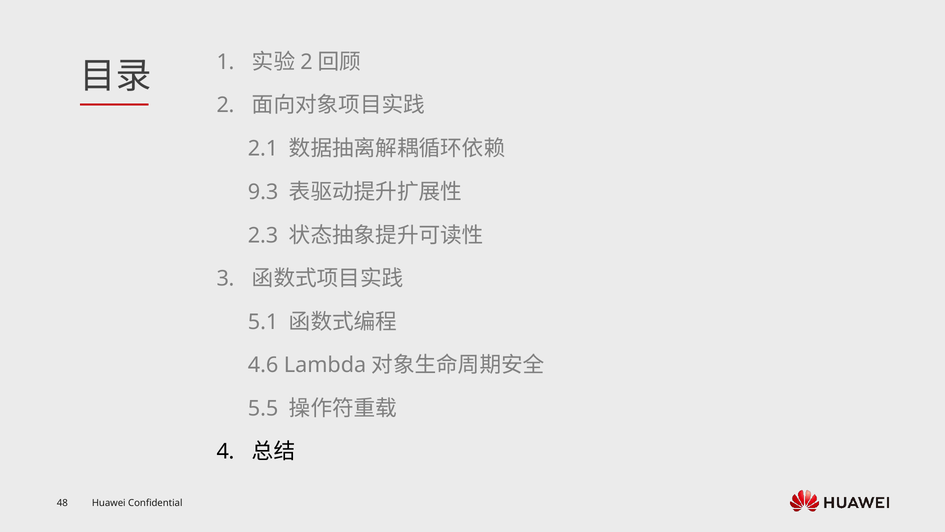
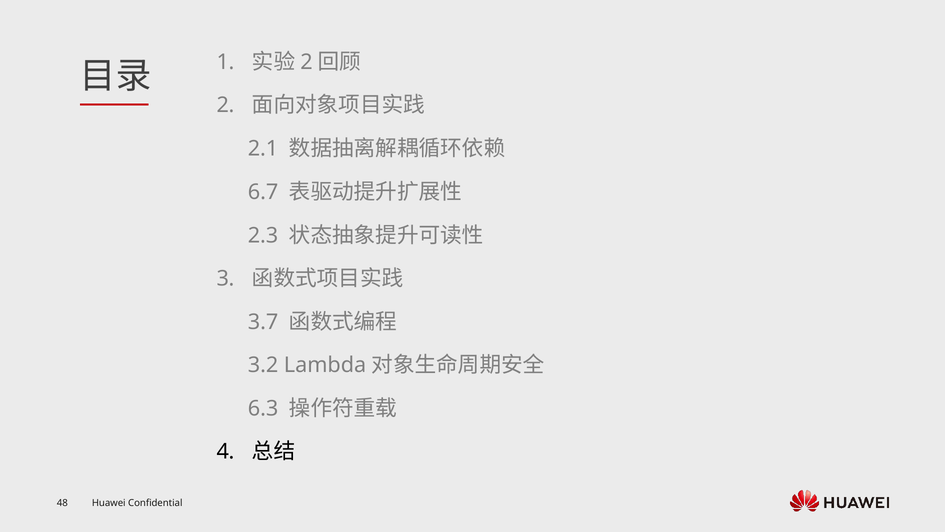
9.3: 9.3 -> 6.7
5.1: 5.1 -> 3.7
4.6: 4.6 -> 3.2
5.5: 5.5 -> 6.3
